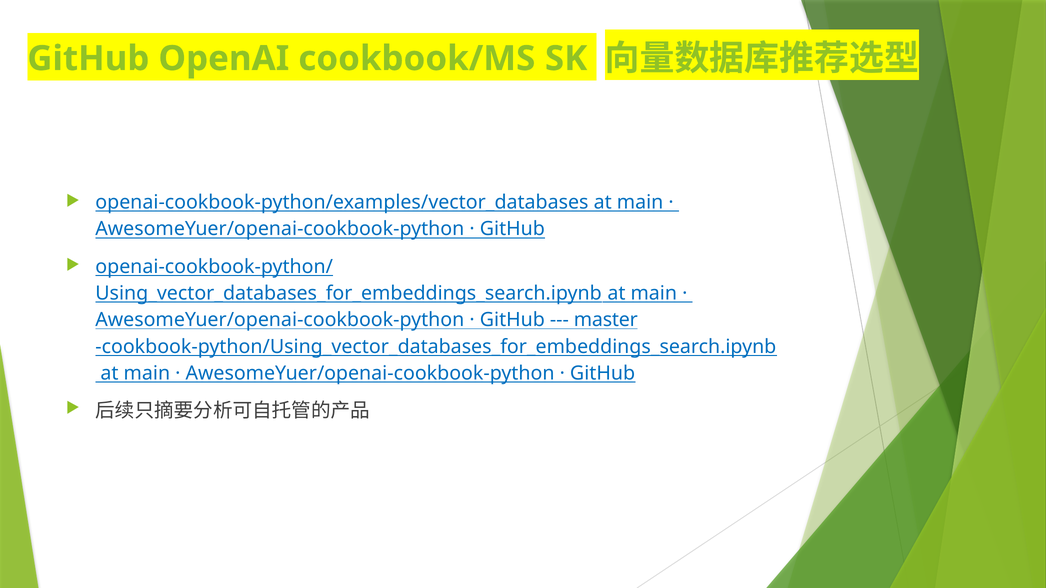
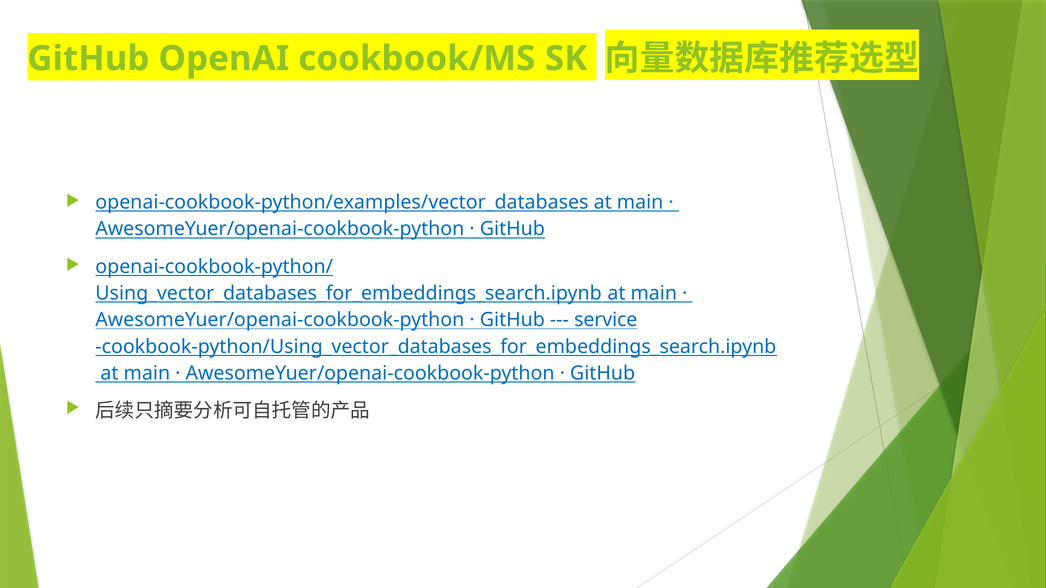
master: master -> service
